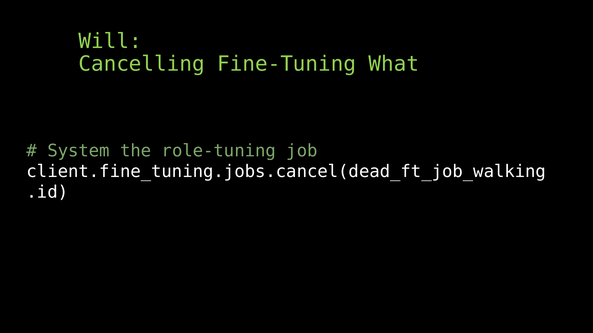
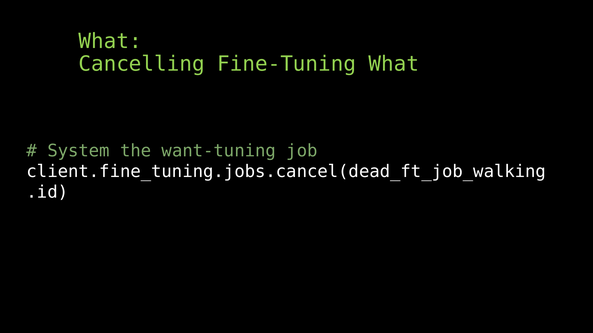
Will at (110, 41): Will -> What
role-tuning: role-tuning -> want-tuning
